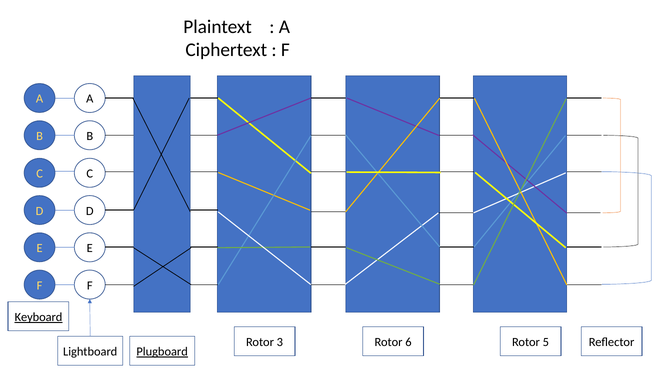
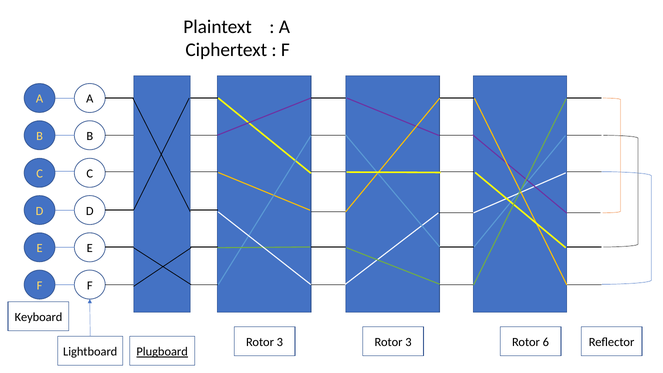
Keyboard underline: present -> none
3 Rotor 6: 6 -> 3
5: 5 -> 6
